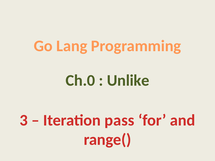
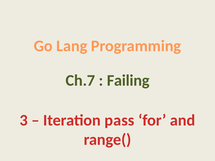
Ch.0: Ch.0 -> Ch.7
Unlike: Unlike -> Failing
